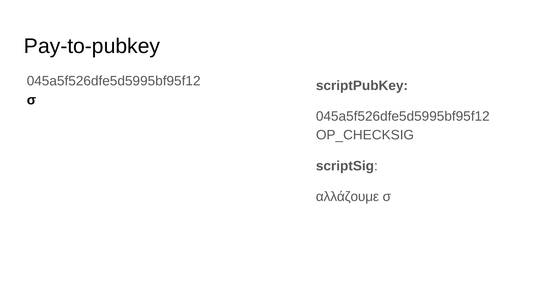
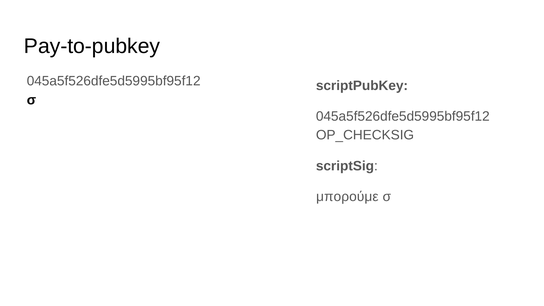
αλλάζουμε: αλλάζουμε -> μπορούμε
